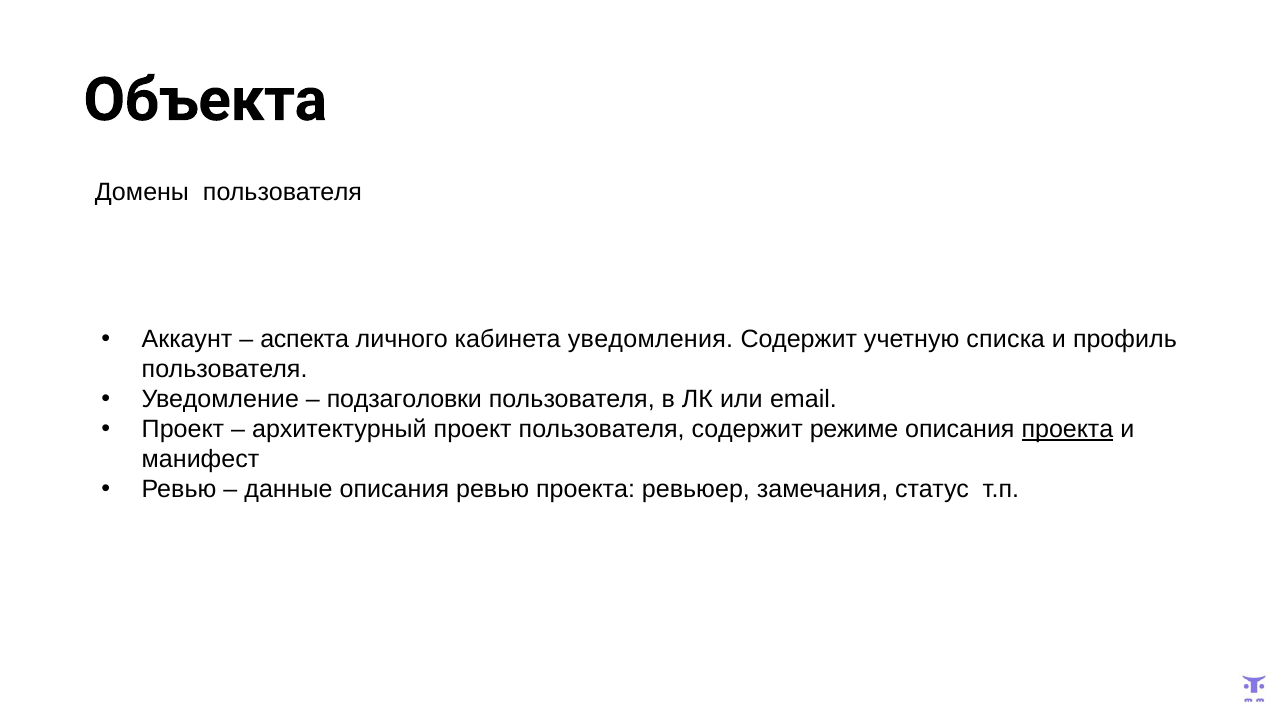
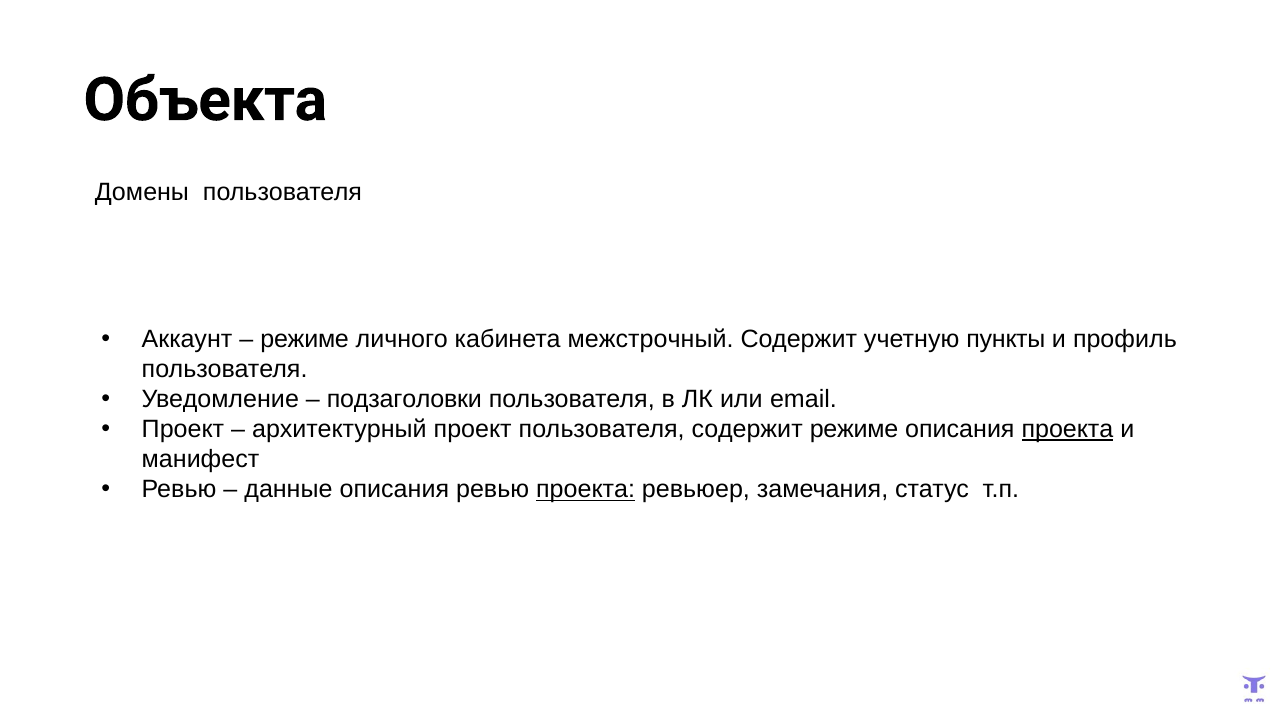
аспекта at (305, 340): аспекта -> режиме
уведомления: уведомления -> межстрочный
списка: списка -> пункты
проекта at (586, 490) underline: none -> present
